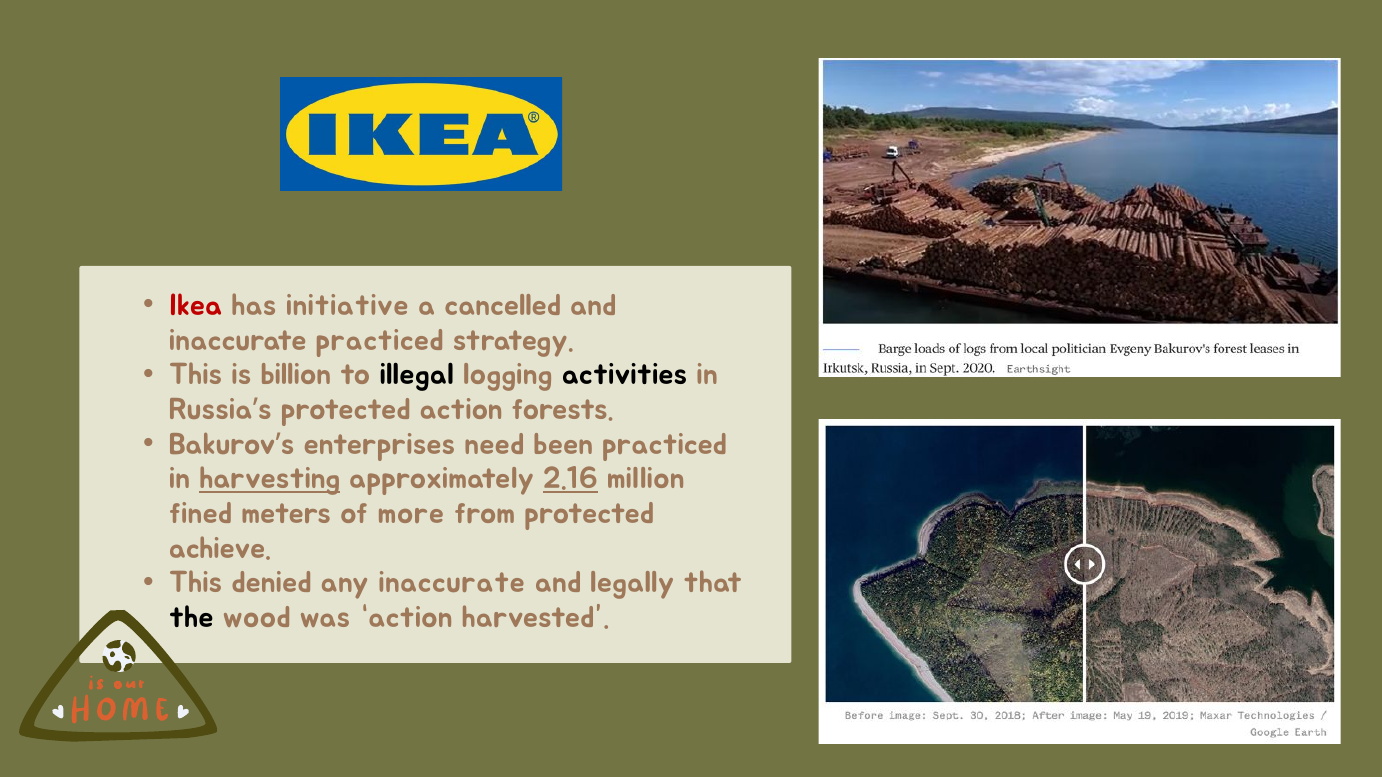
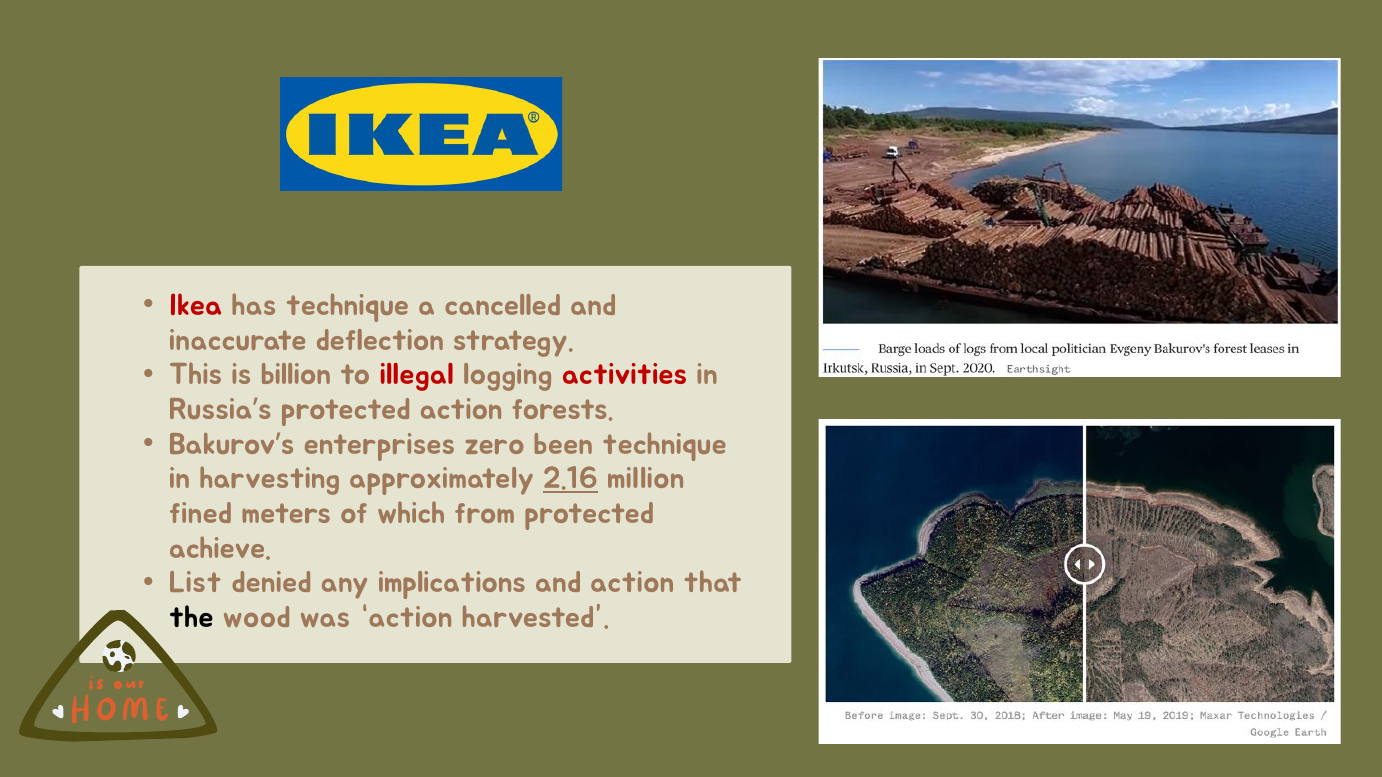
has initiative: initiative -> technique
inaccurate practiced: practiced -> deflection
illegal colour: black -> red
activities colour: black -> red
need: need -> zero
been practiced: practiced -> technique
harvesting underline: present -> none
more: more -> which
This at (196, 583): This -> List
any inaccurate: inaccurate -> implications
and legally: legally -> action
